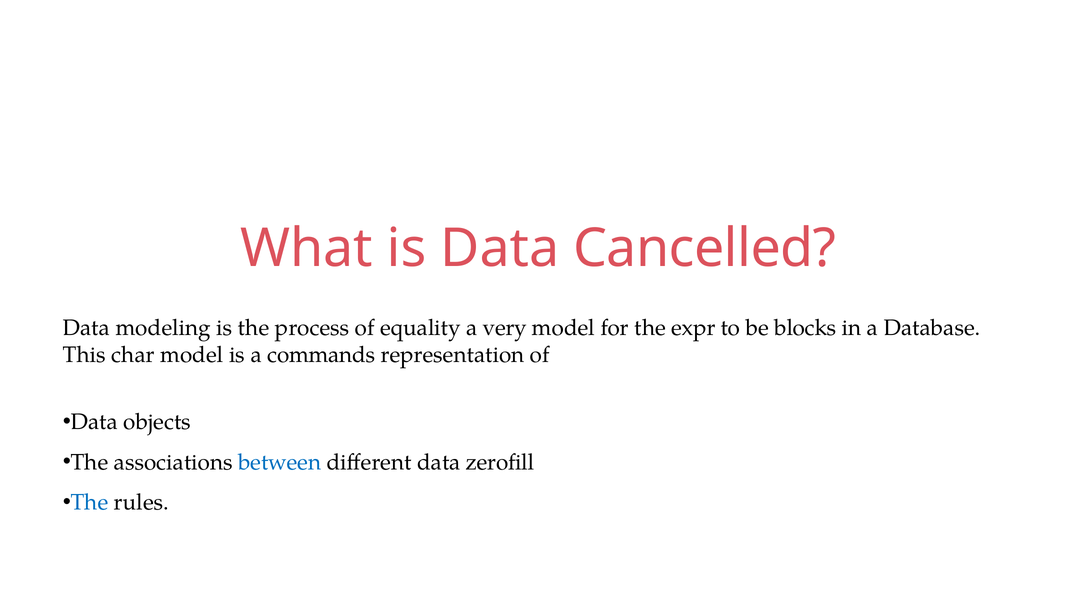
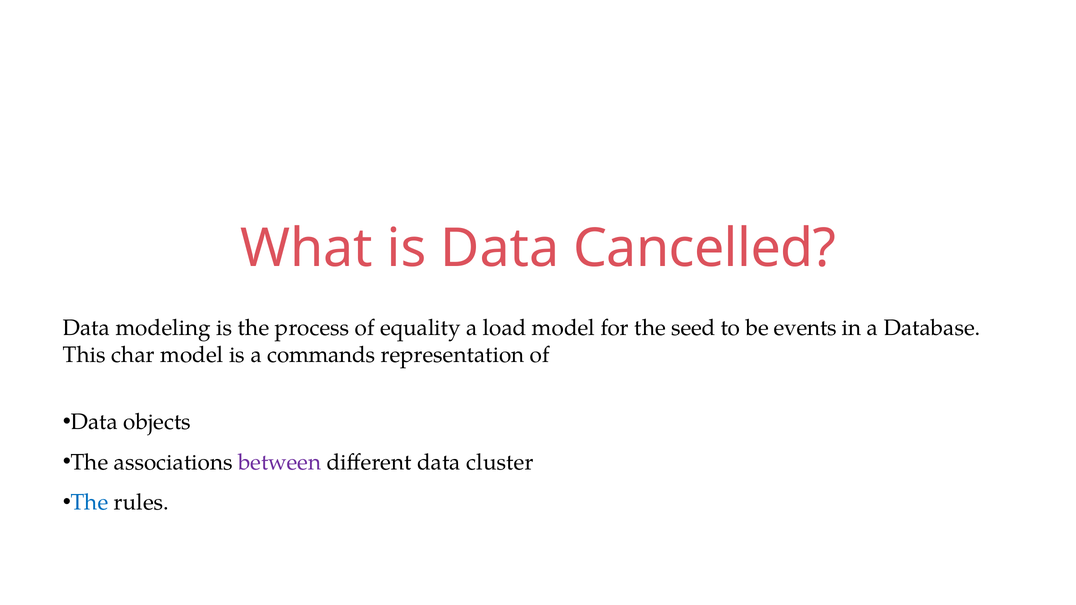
very: very -> load
expr: expr -> seed
blocks: blocks -> events
between colour: blue -> purple
zerofill: zerofill -> cluster
